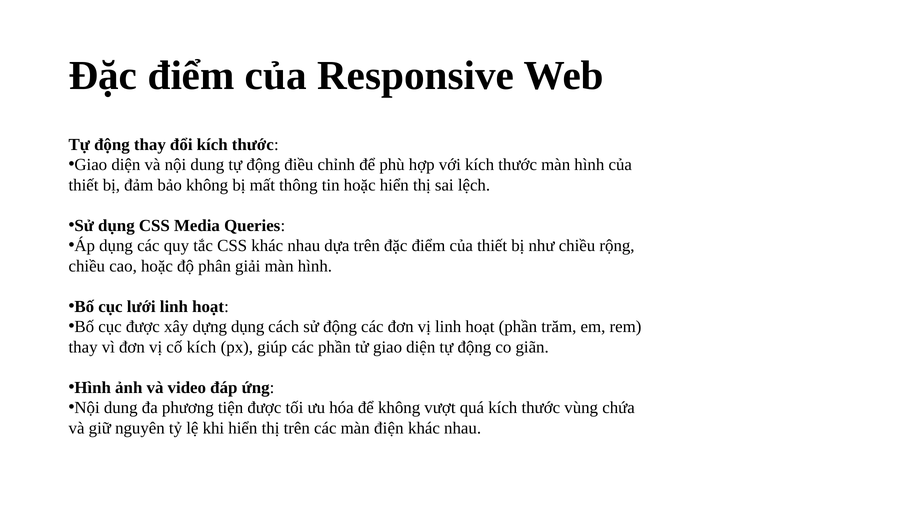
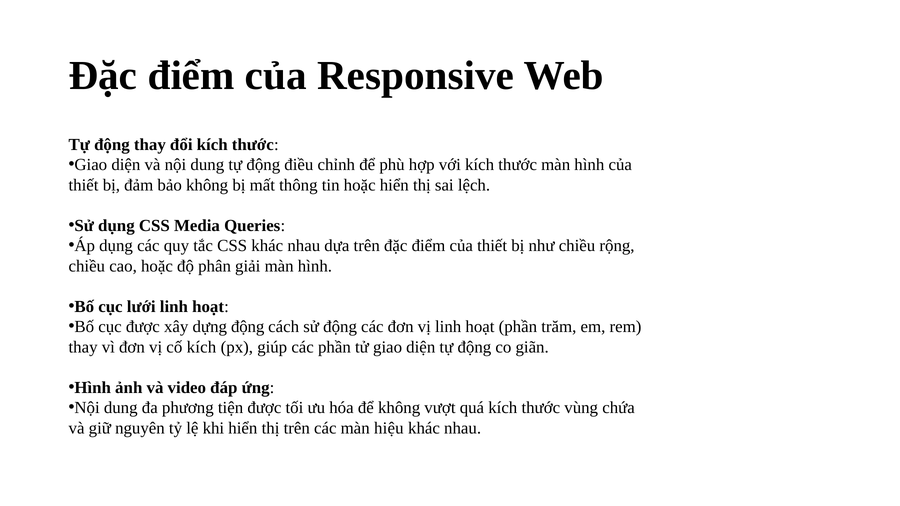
dựng dụng: dụng -> động
điện: điện -> hiệu
